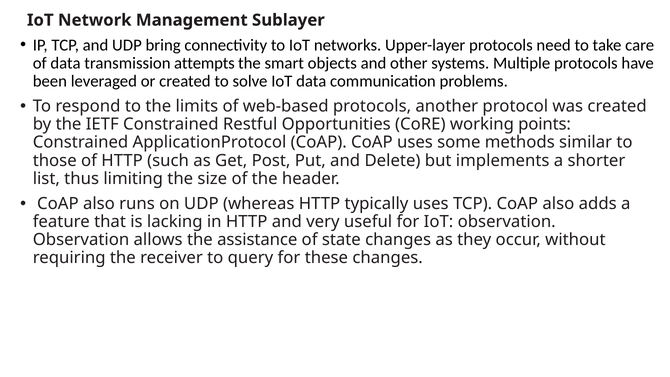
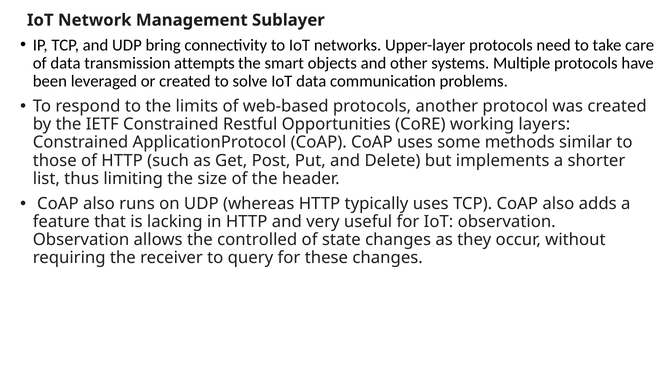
points: points -> layers
assistance: assistance -> controlled
